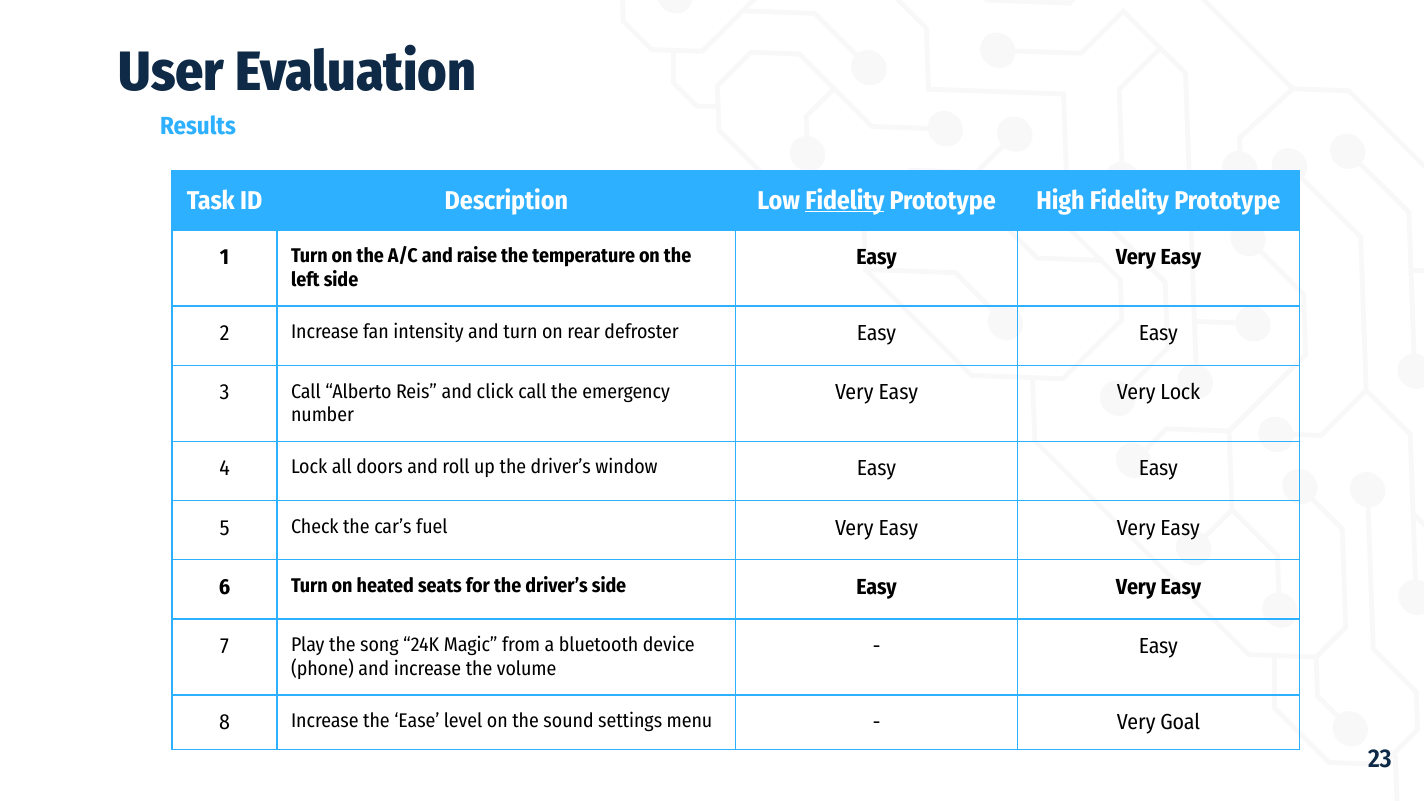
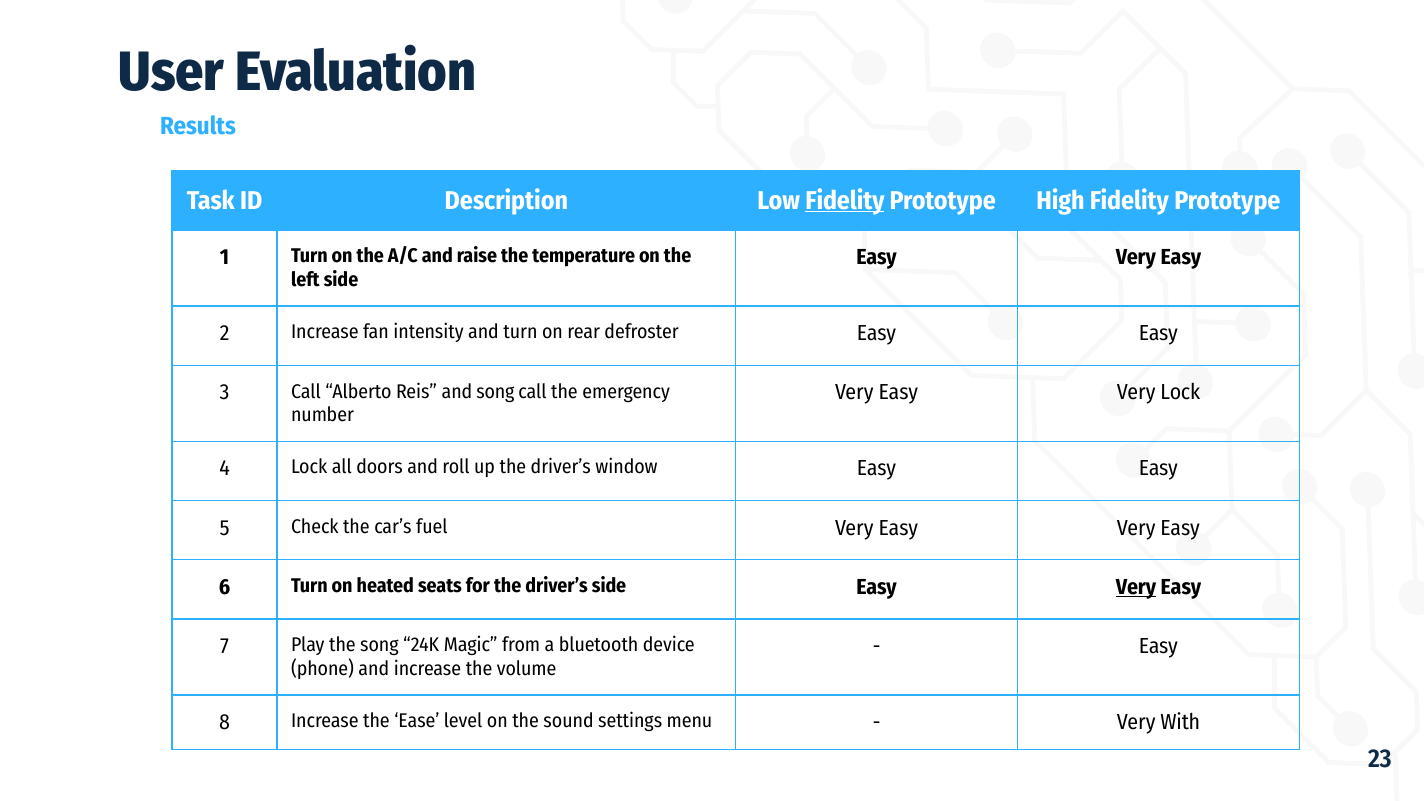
and click: click -> song
Very at (1136, 587) underline: none -> present
Goal: Goal -> With
